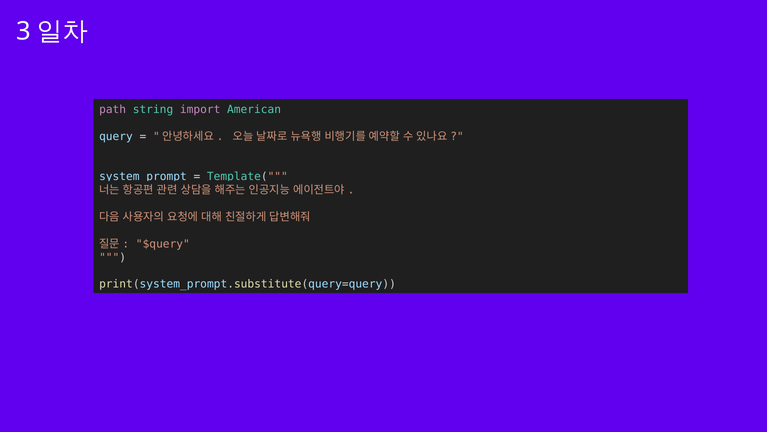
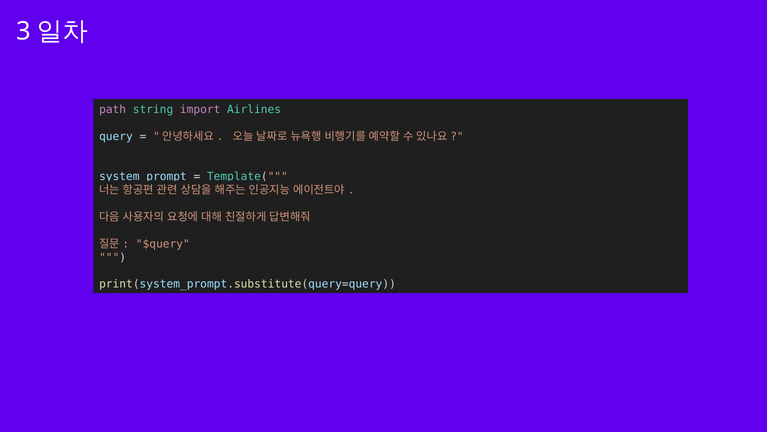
American: American -> Airlines
